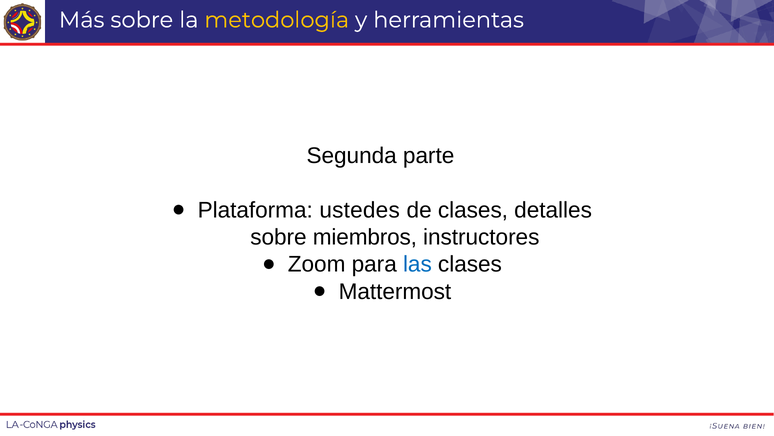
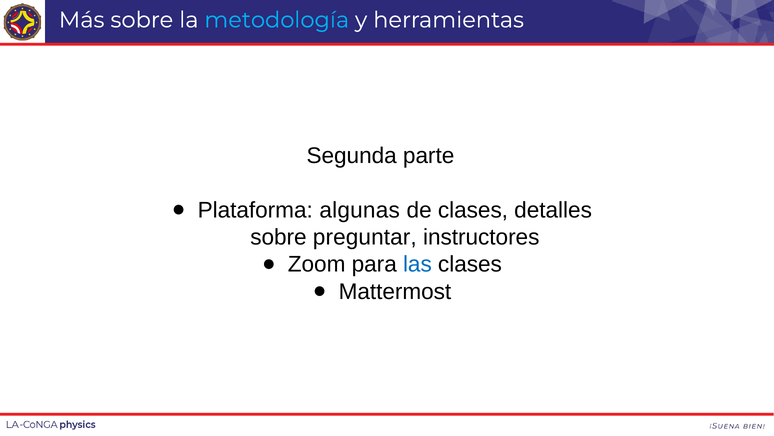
metodología colour: yellow -> light blue
ustedes: ustedes -> algunas
miembros: miembros -> preguntar
